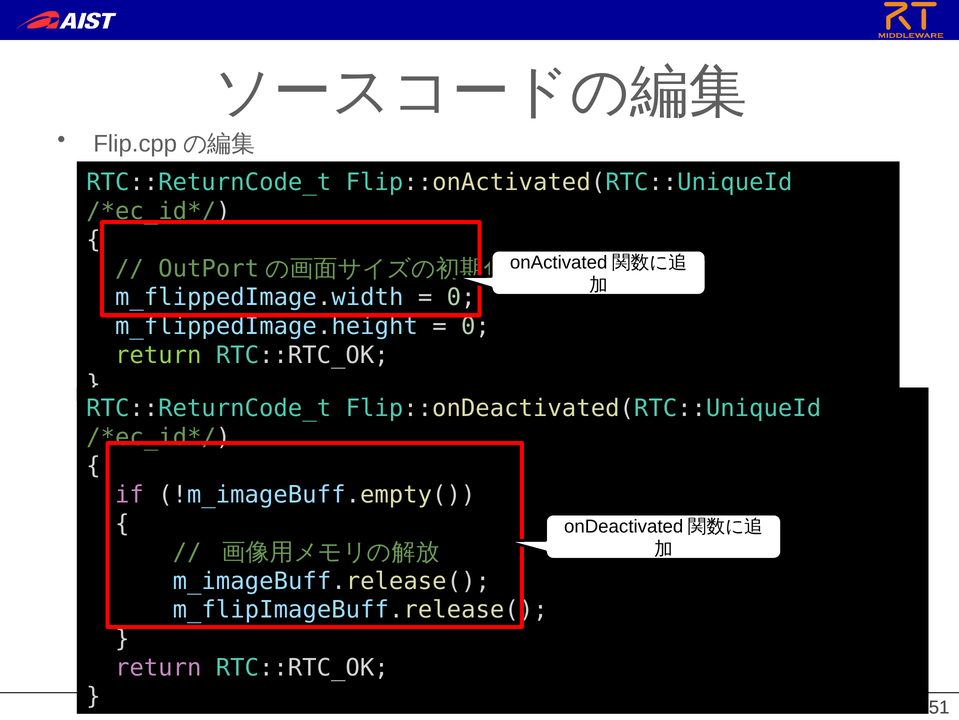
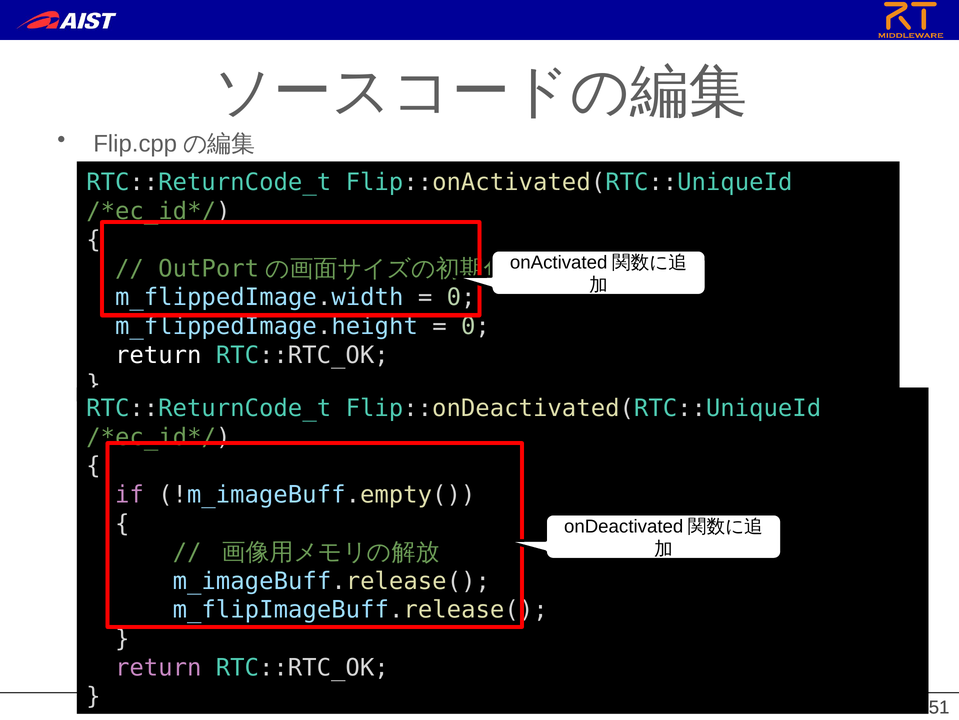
return at (158, 355) colour: light green -> white
